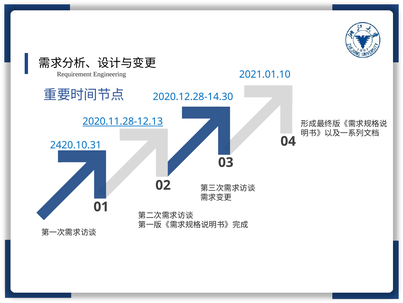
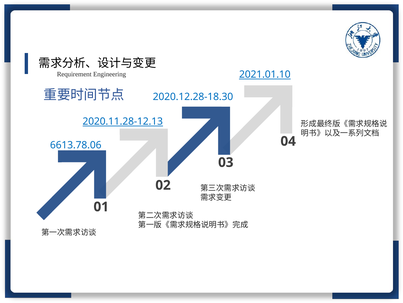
2021.01.10 underline: none -> present
2020.12.28-14.30: 2020.12.28-14.30 -> 2020.12.28-18.30
2420.10.31: 2420.10.31 -> 6613.78.06
